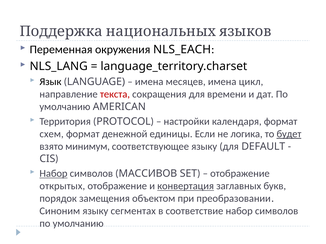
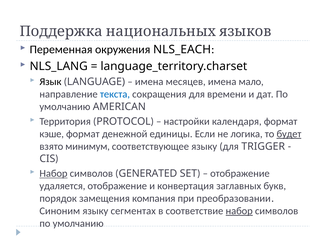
цикл: цикл -> мало
текста colour: red -> blue
схем: схем -> кэше
DEFAULT: DEFAULT -> TRIGGER
МАССИВОВ: МАССИВОВ -> GENERATED
открытых: открытых -> удаляется
конвертация underline: present -> none
объектом: объектом -> компания
набор at (239, 211) underline: none -> present
